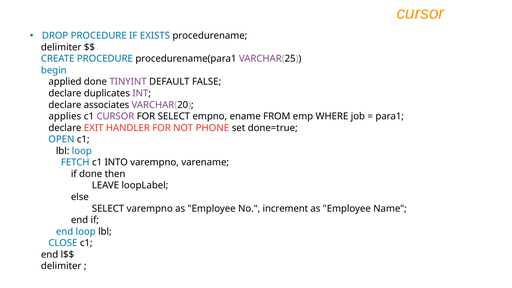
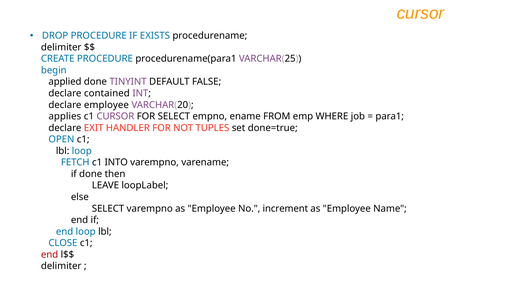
duplicates: duplicates -> contained
declare associates: associates -> employee
PHONE: PHONE -> TUPLES
end at (50, 255) colour: black -> red
